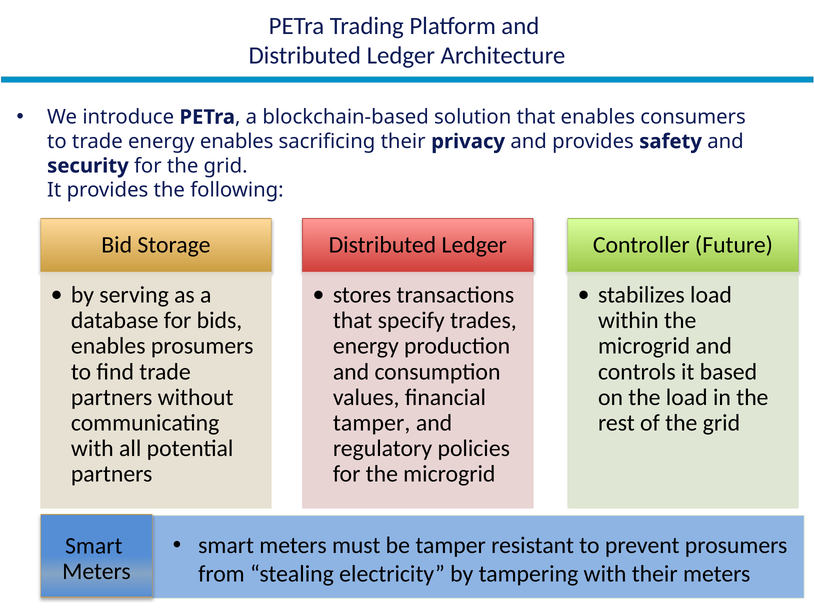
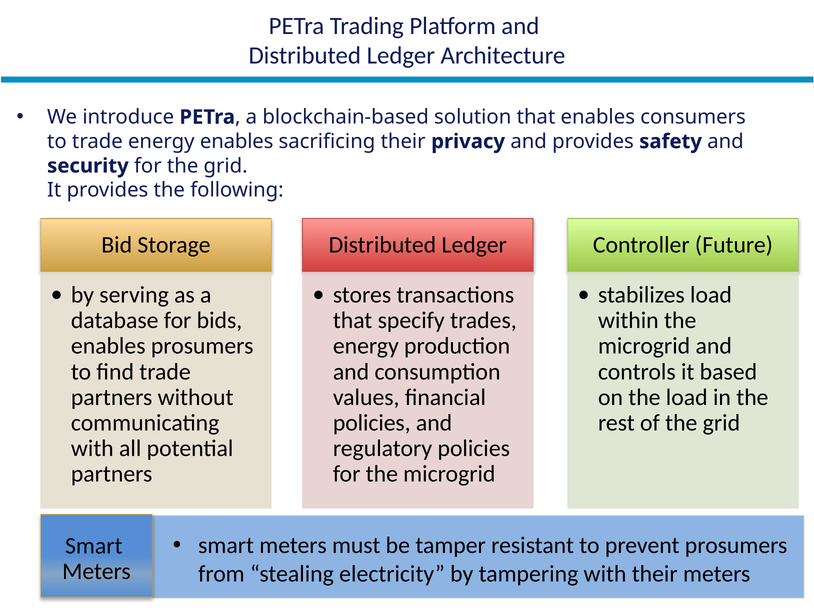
tamper at (372, 423): tamper -> policies
